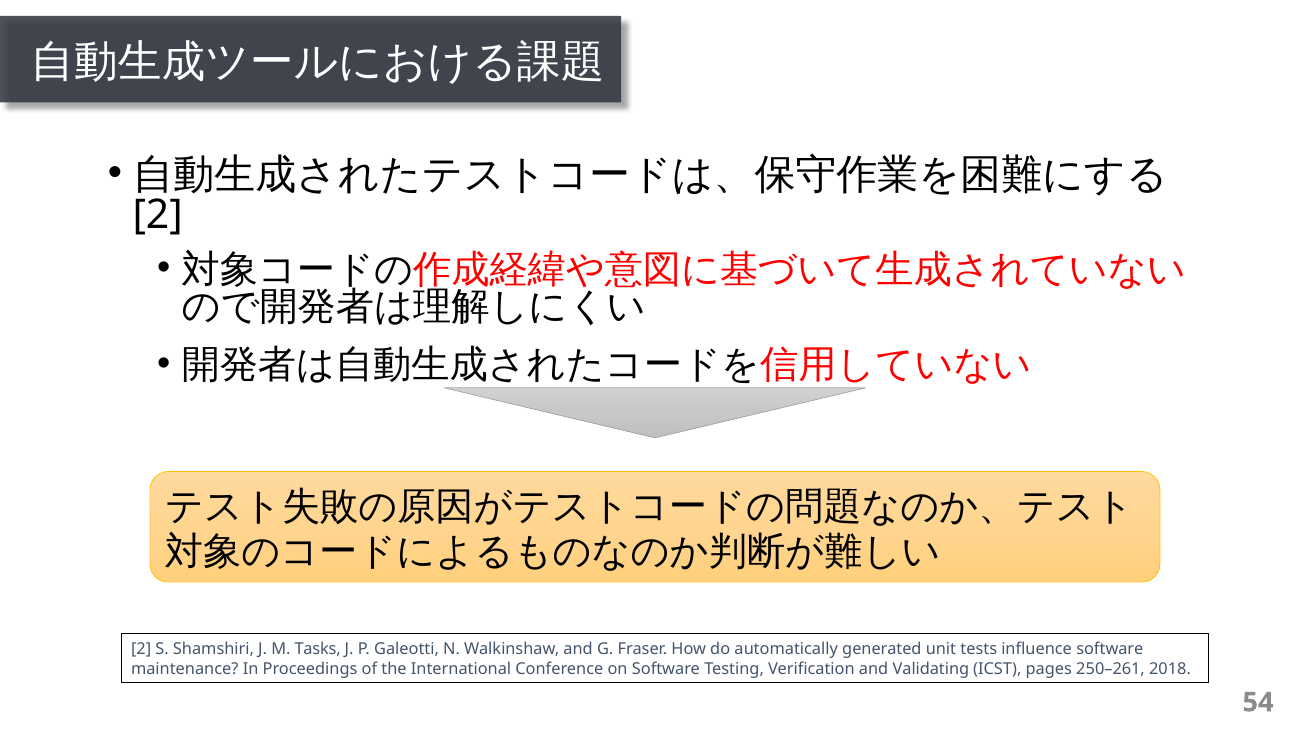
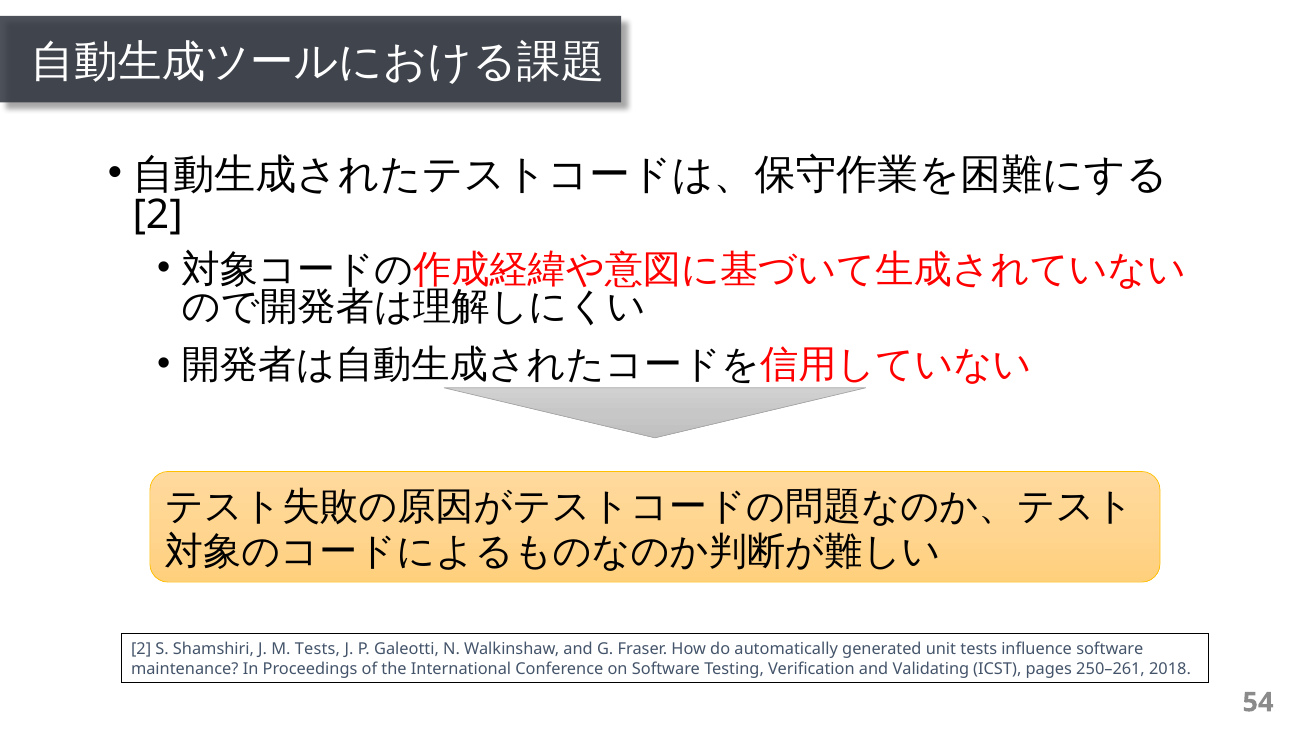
M Tasks: Tasks -> Tests
